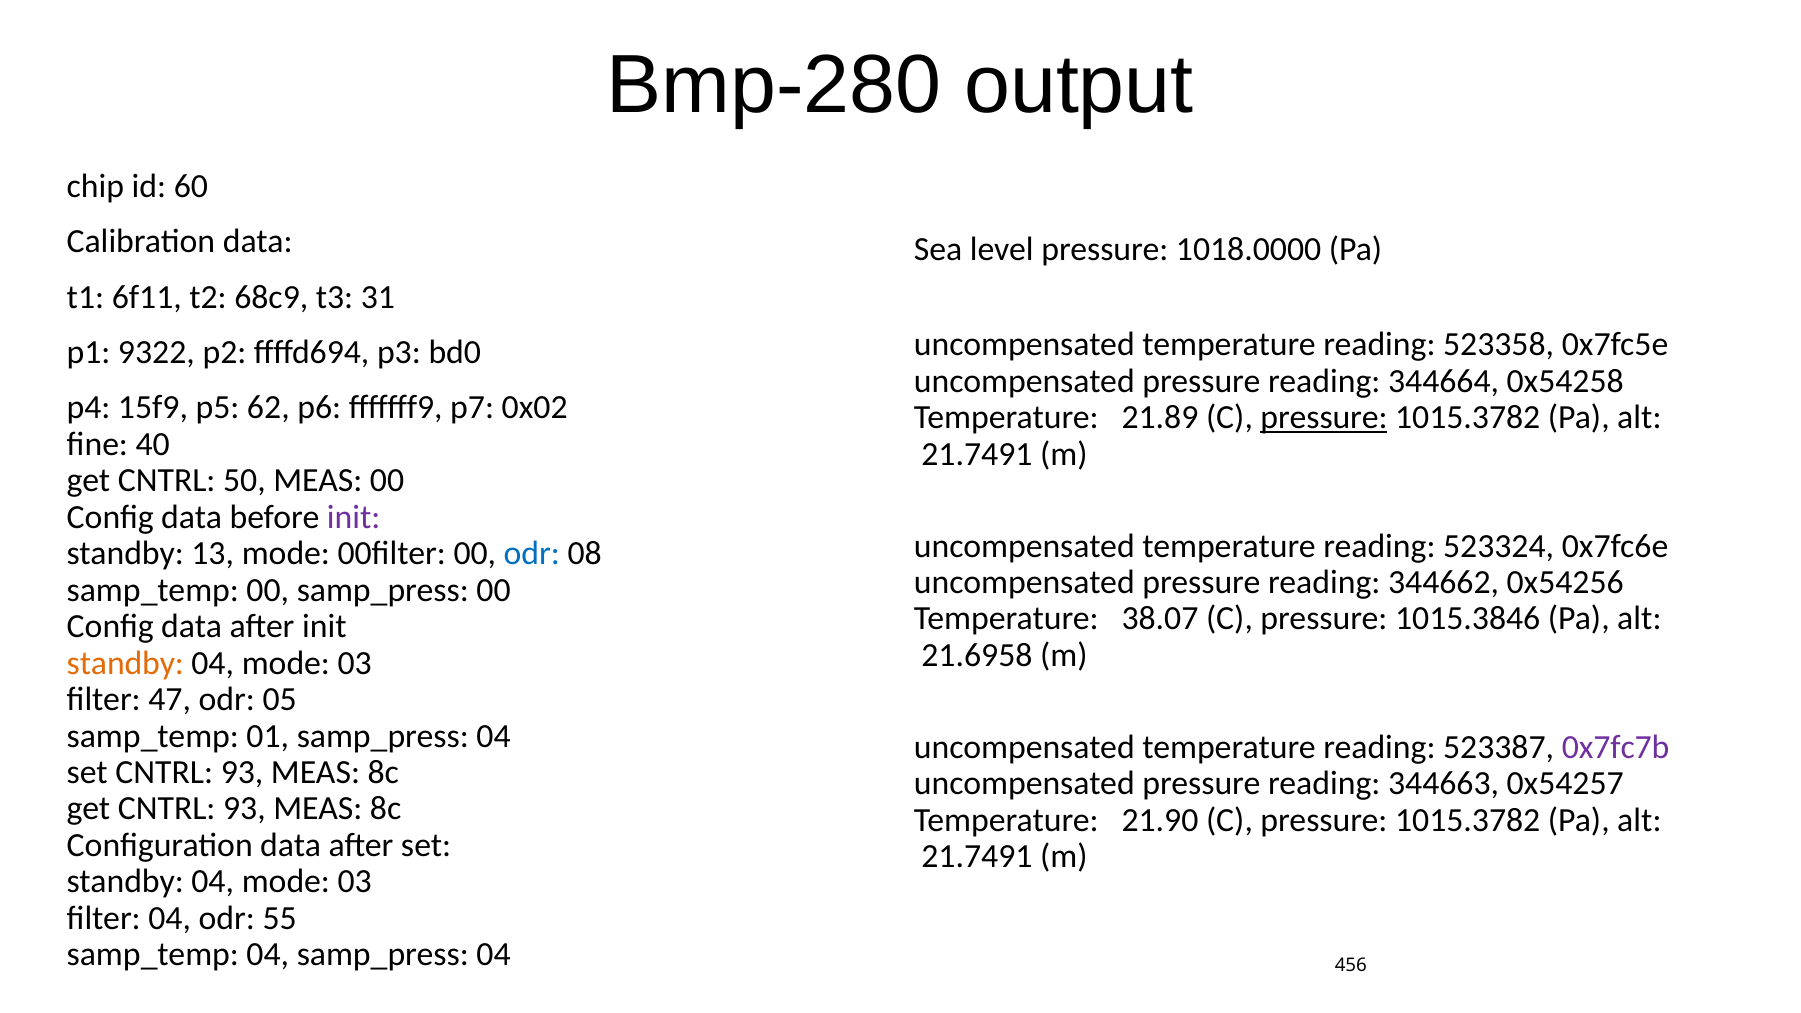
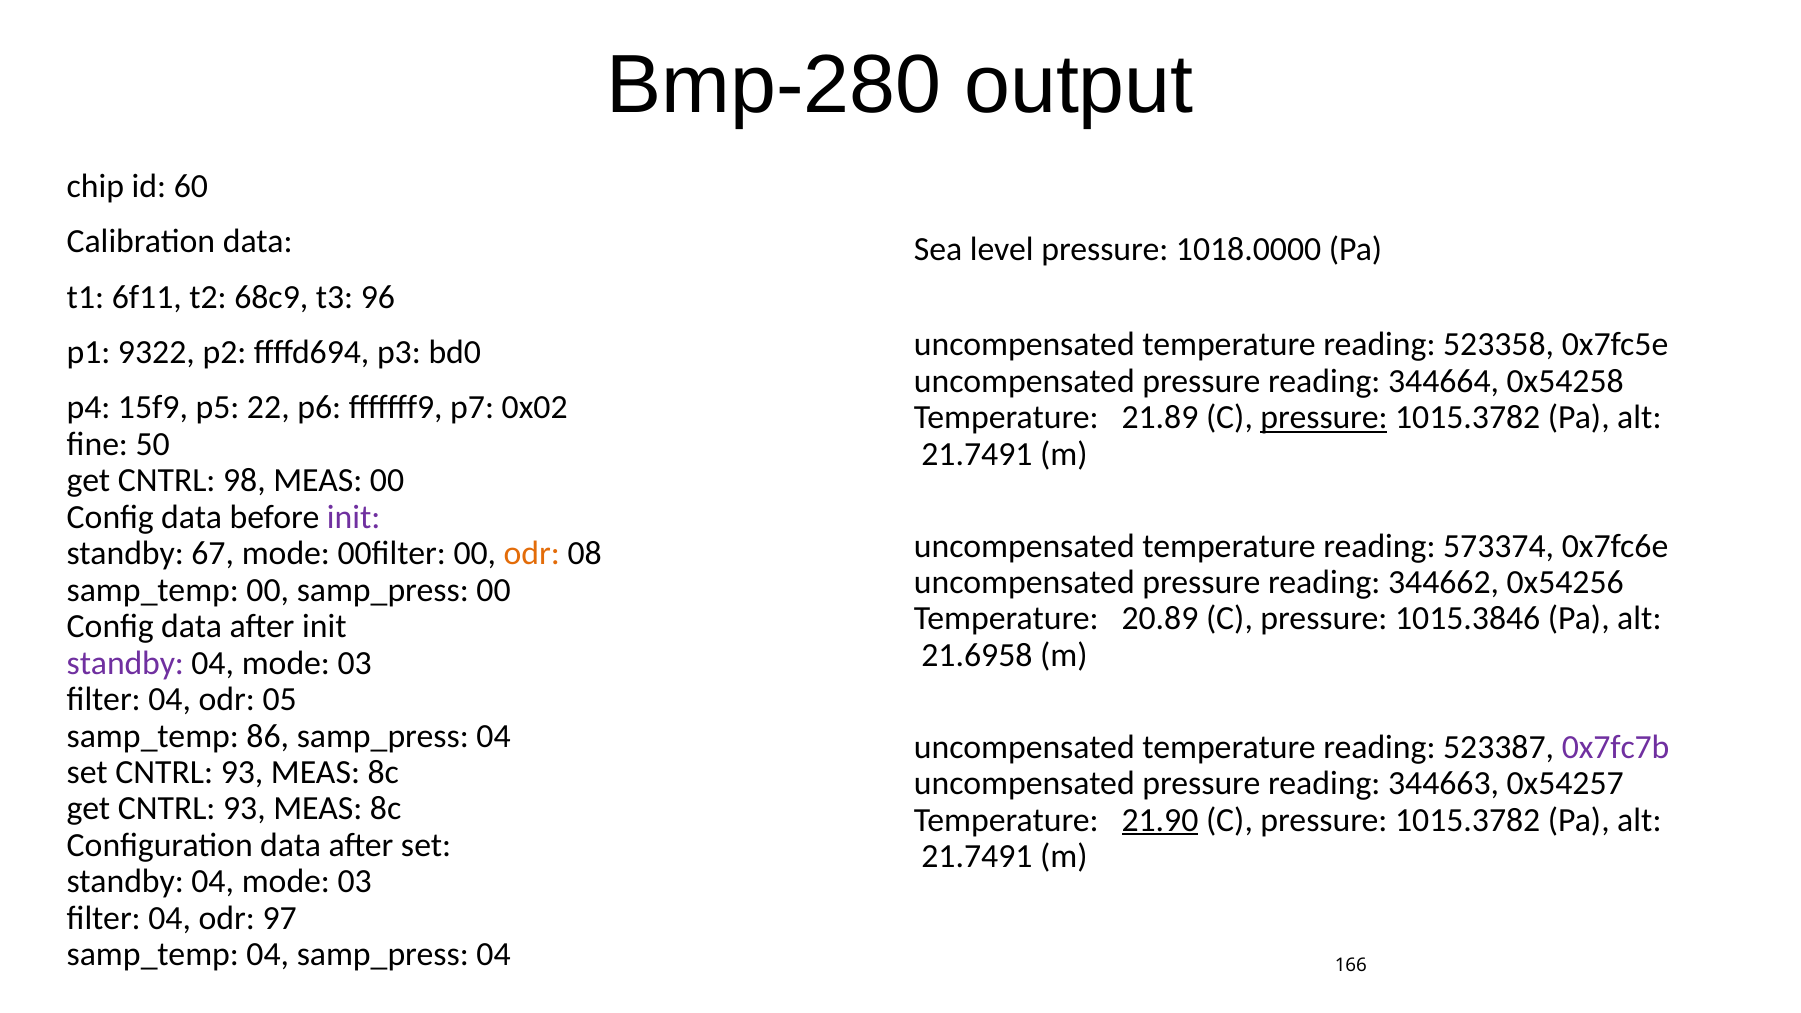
31: 31 -> 96
62: 62 -> 22
40: 40 -> 50
50: 50 -> 98
523324: 523324 -> 573374
13: 13 -> 67
odr at (532, 554) colour: blue -> orange
38.07: 38.07 -> 20.89
standby at (125, 663) colour: orange -> purple
47 at (170, 699): 47 -> 04
01: 01 -> 86
21.90 underline: none -> present
55: 55 -> 97
456: 456 -> 166
